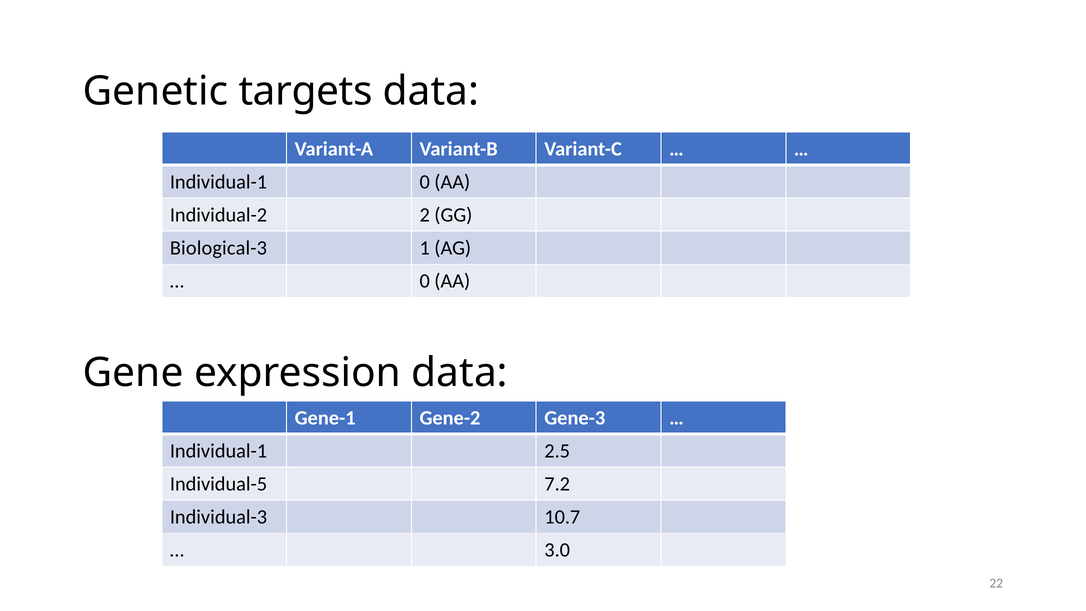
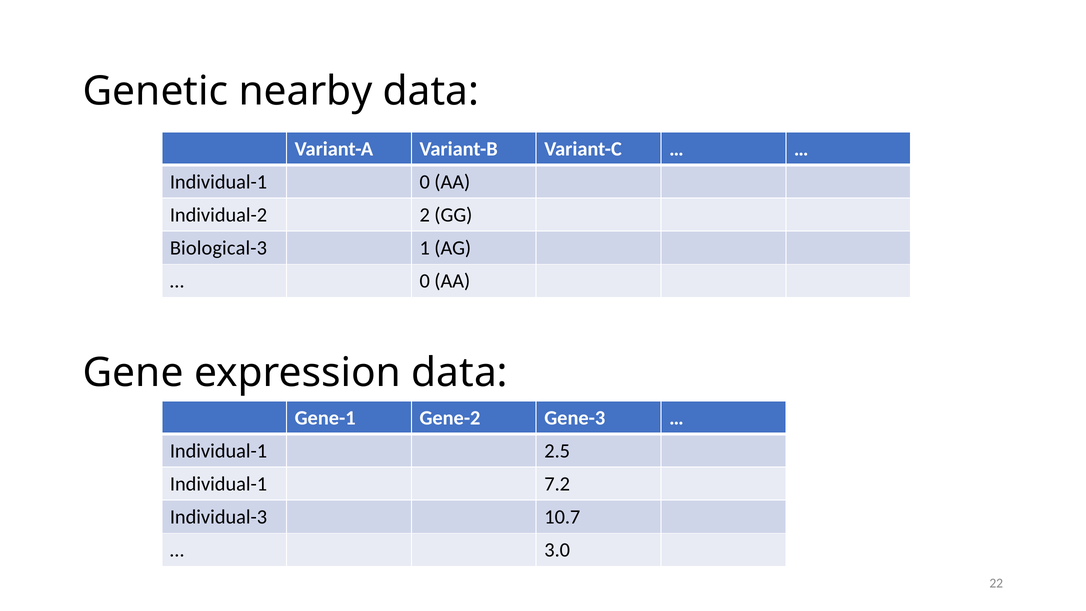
targets: targets -> nearby
Individual-5 at (219, 484): Individual-5 -> Individual-1
